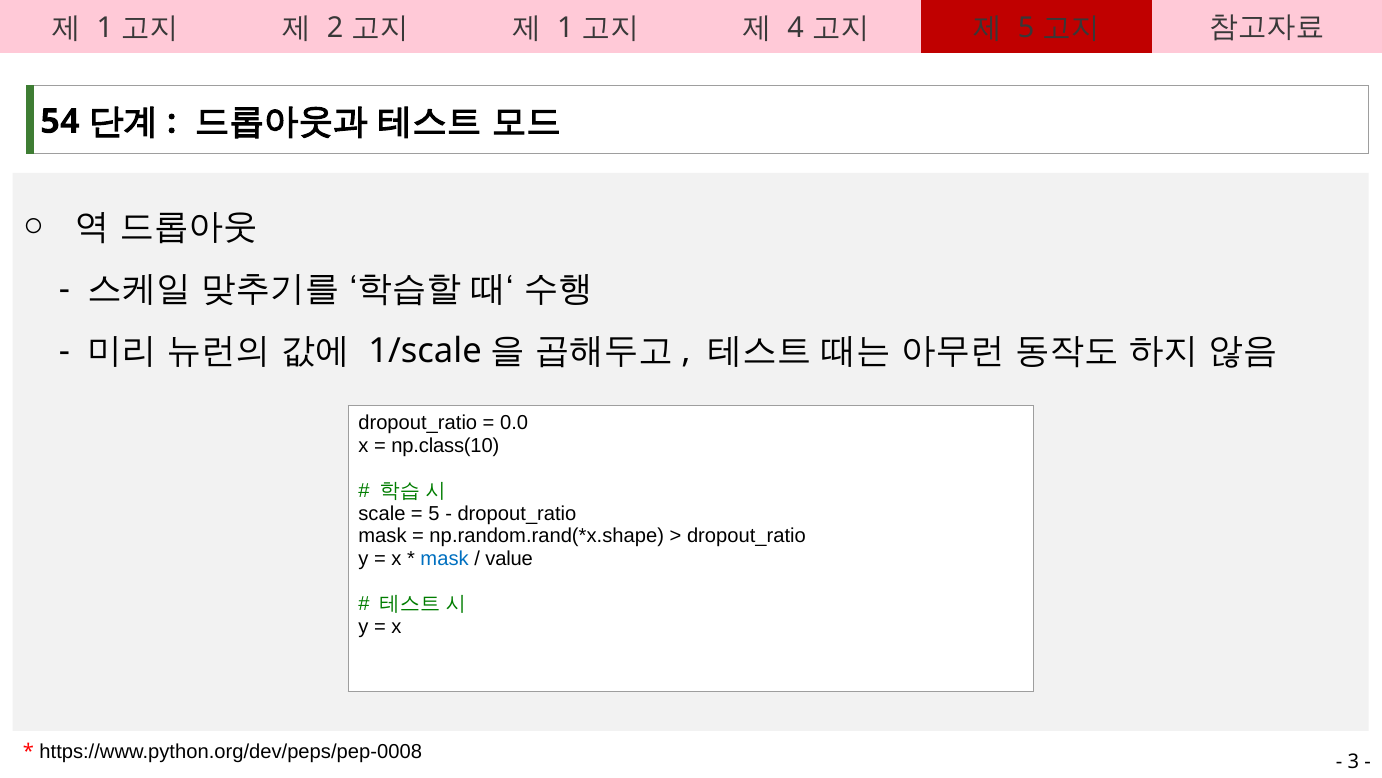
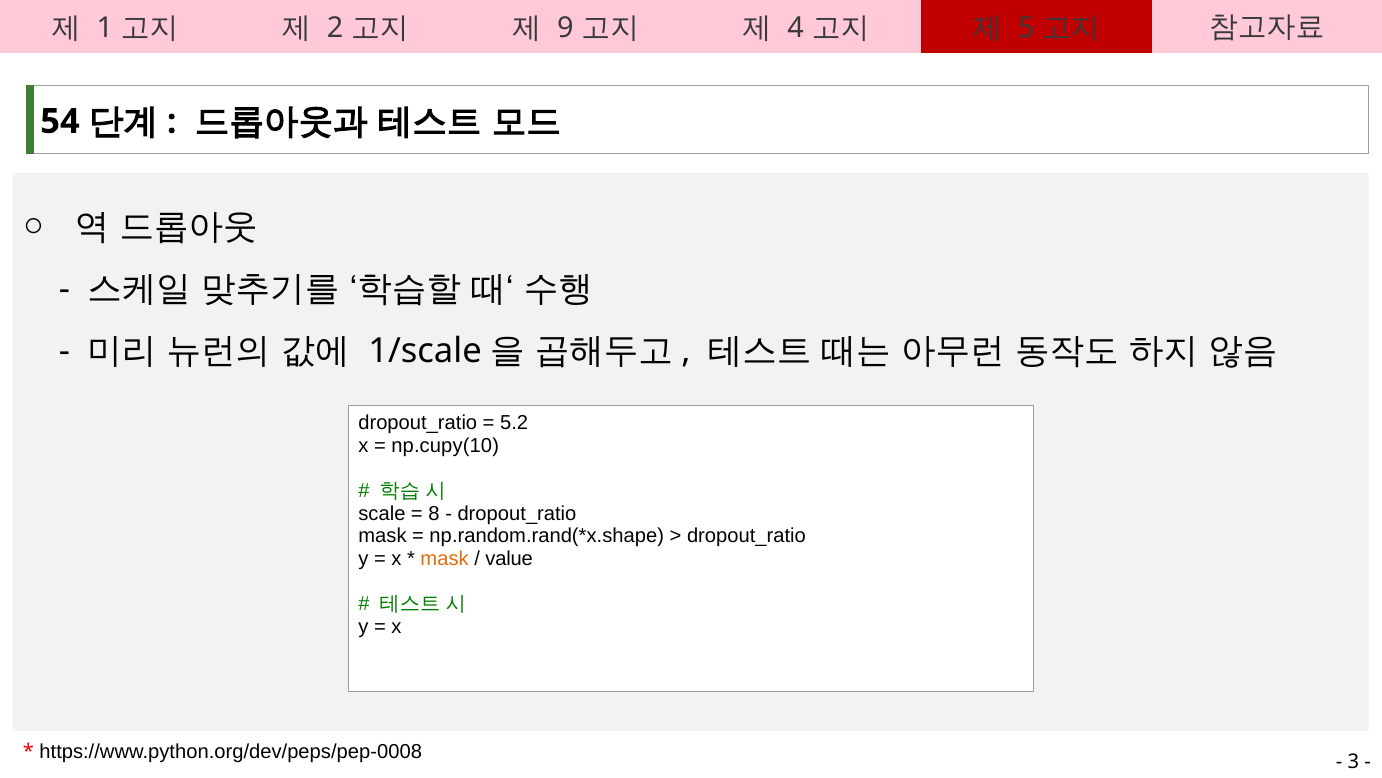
1 at (565, 28): 1 -> 9
0.0: 0.0 -> 5.2
np.class(10: np.class(10 -> np.cupy(10
5 at (434, 513): 5 -> 8
mask at (445, 558) colour: blue -> orange
